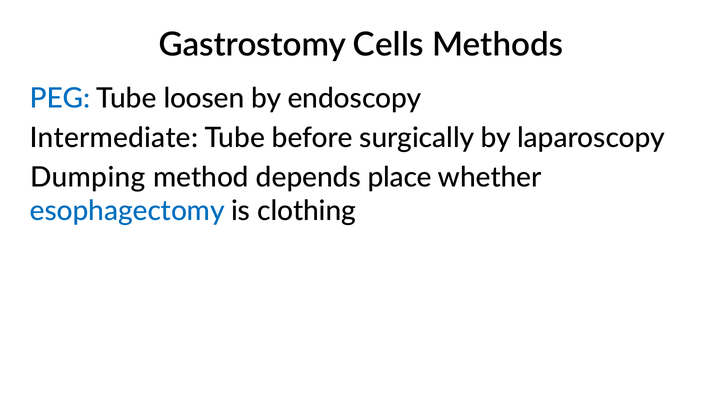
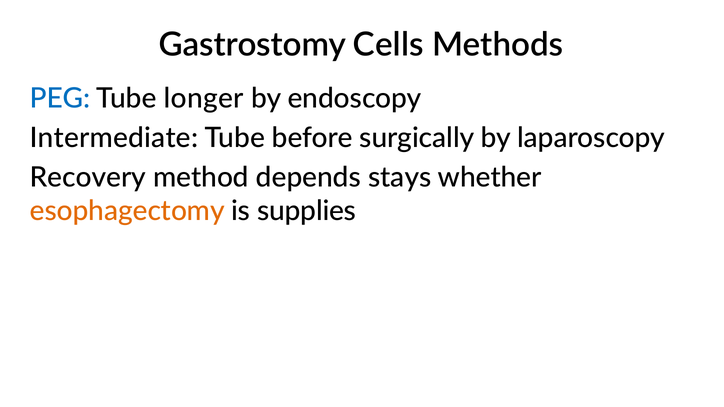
loosen: loosen -> longer
Dumping: Dumping -> Recovery
place: place -> stays
esophagectomy colour: blue -> orange
clothing: clothing -> supplies
